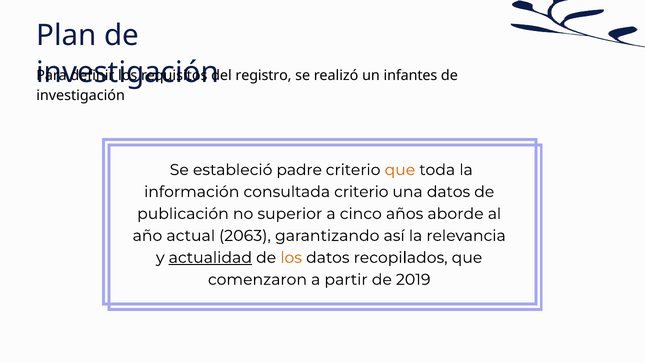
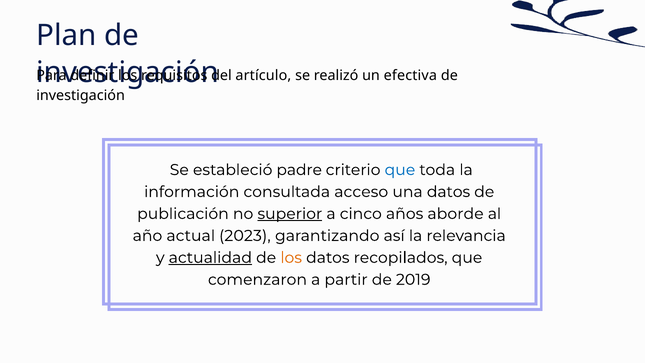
registro: registro -> artículo
infantes: infantes -> efectiva
que at (400, 170) colour: orange -> blue
consultada criterio: criterio -> acceso
superior underline: none -> present
2063: 2063 -> 2023
